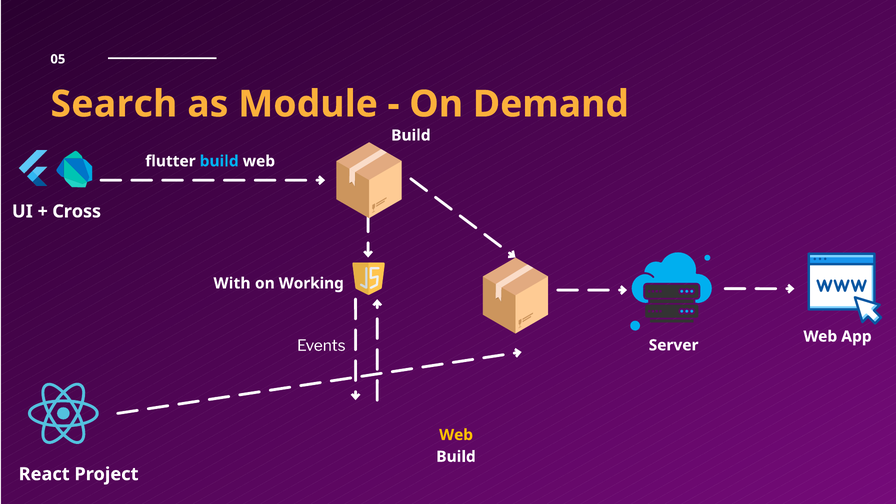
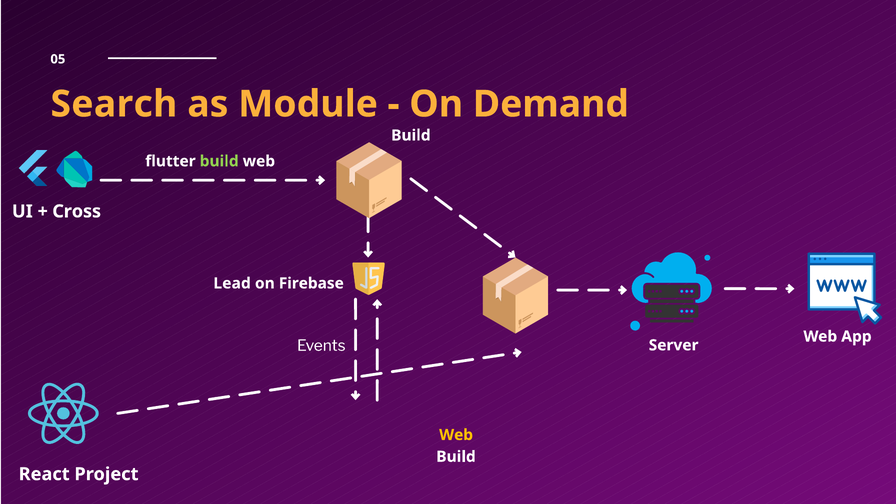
build at (219, 161) colour: light blue -> light green
With: With -> Lead
Working: Working -> Firebase
